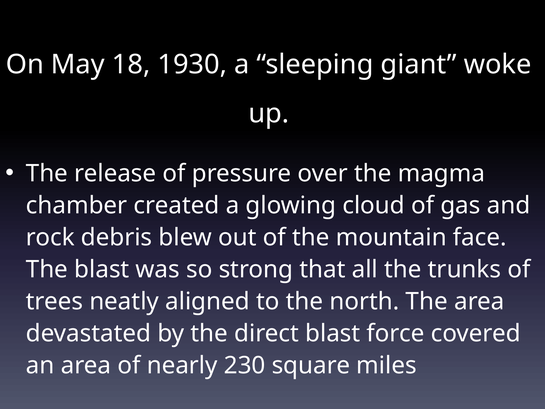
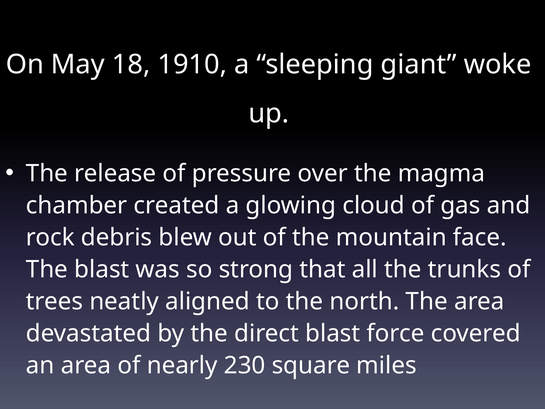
1930: 1930 -> 1910
